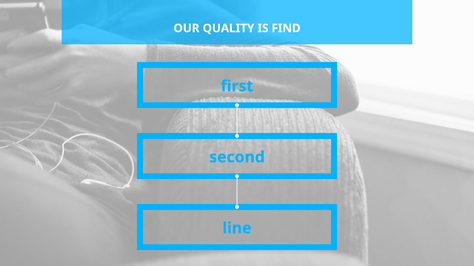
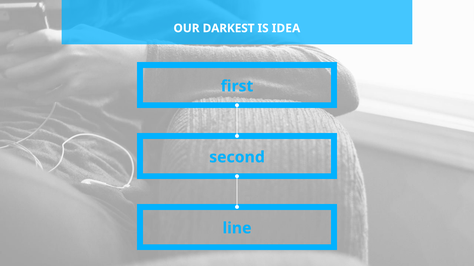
QUALITY: QUALITY -> DARKEST
FIND: FIND -> IDEA
